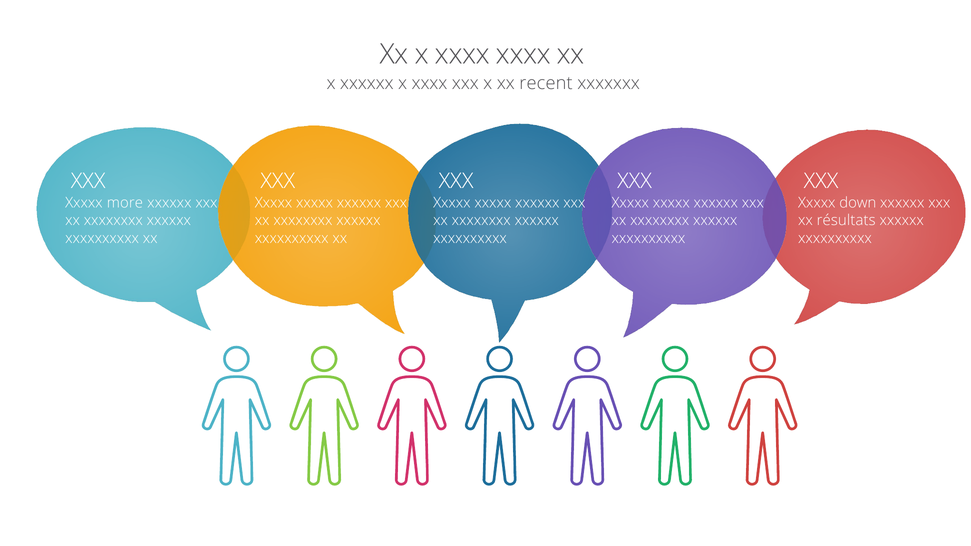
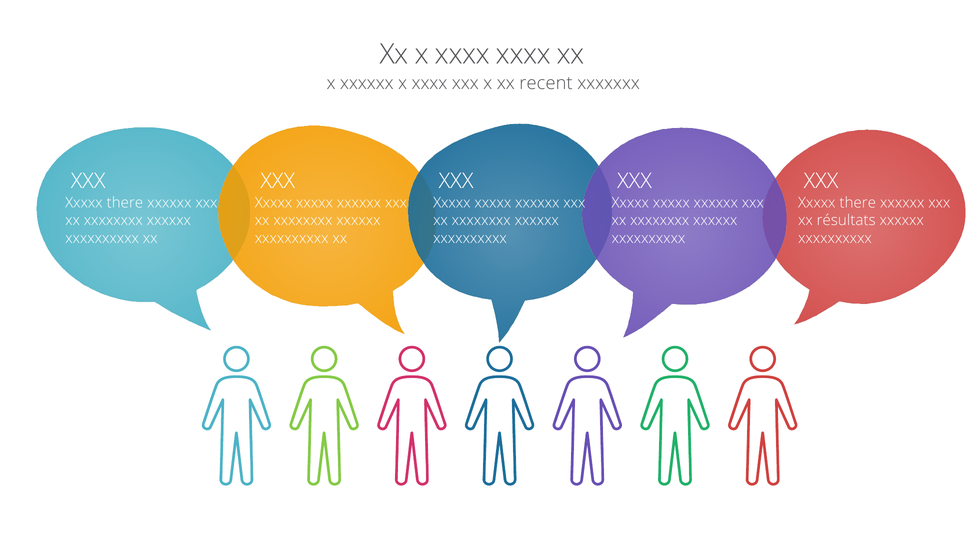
more at (125, 203): more -> there
down at (858, 203): down -> there
